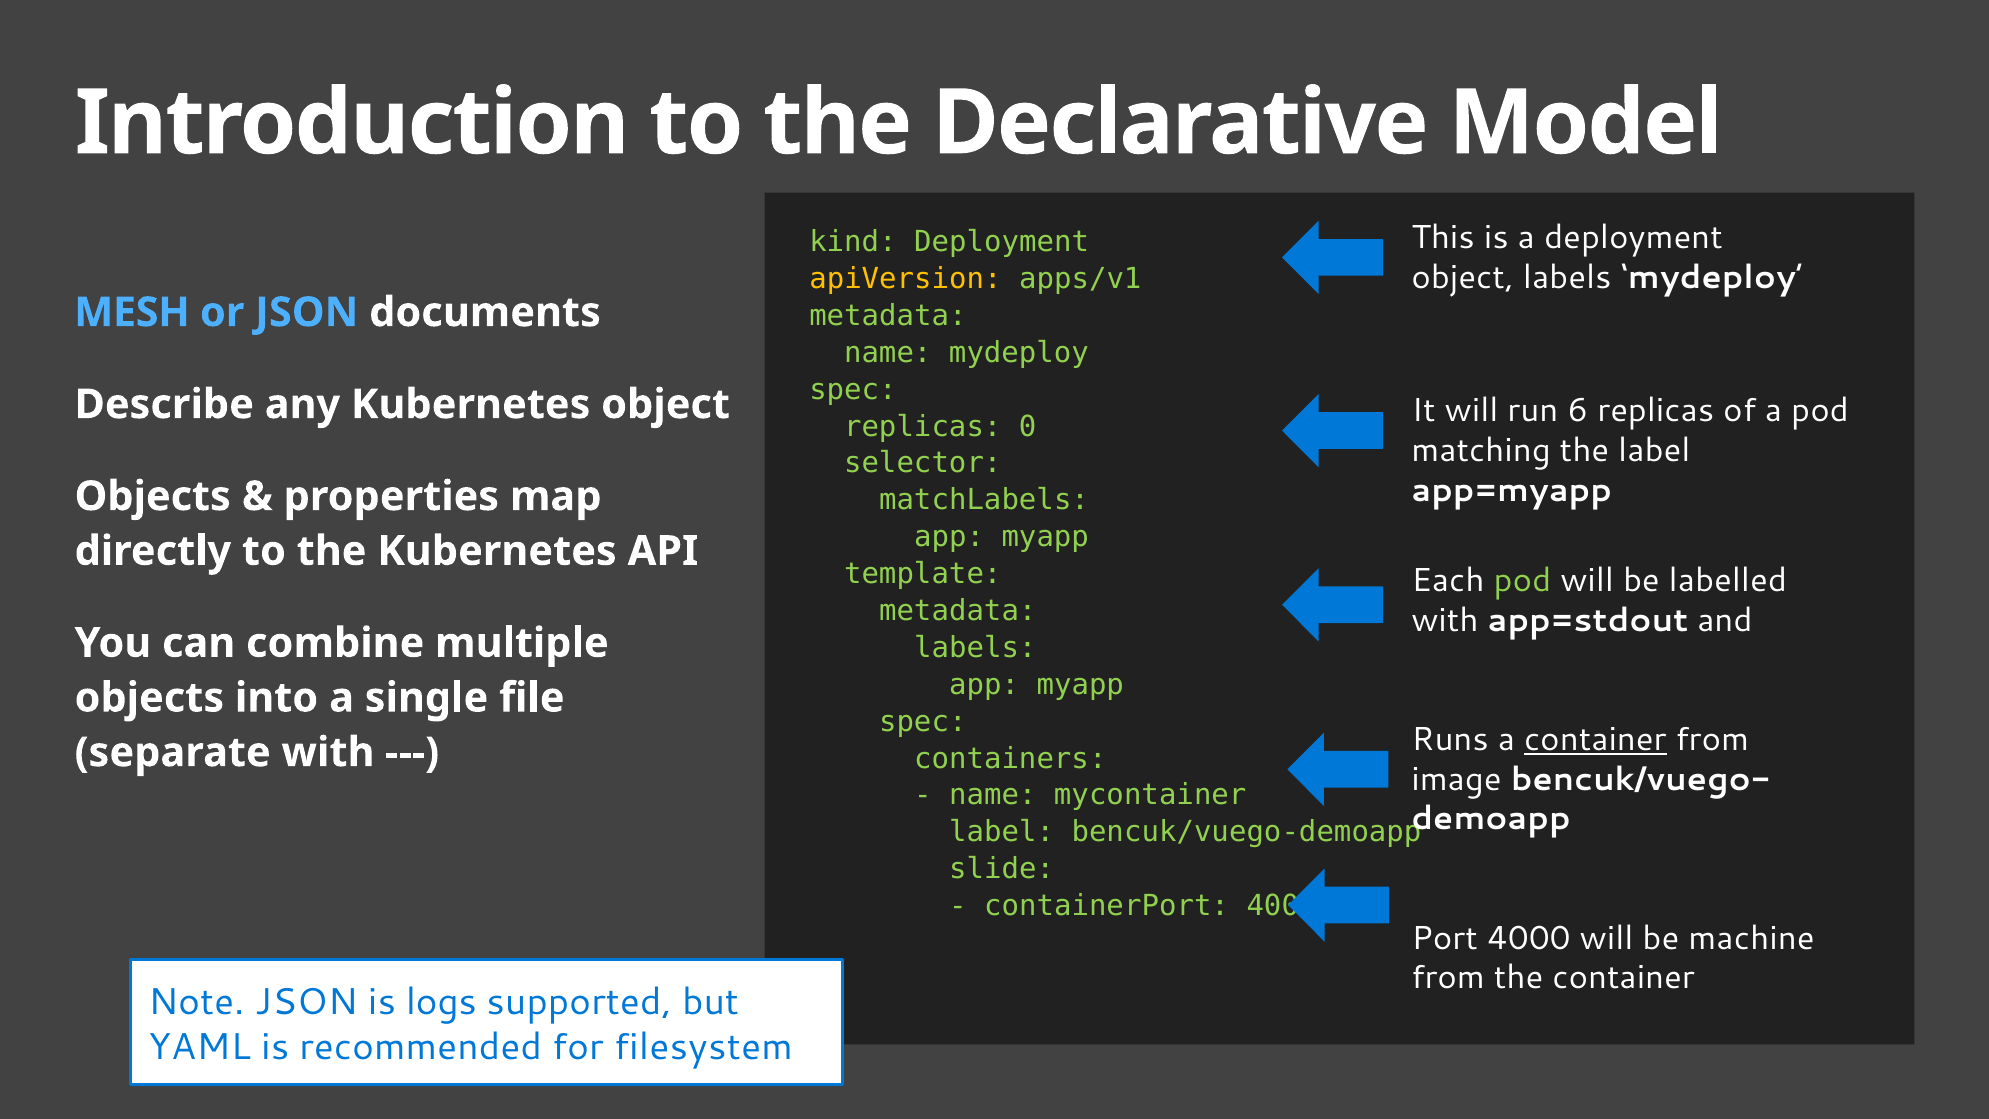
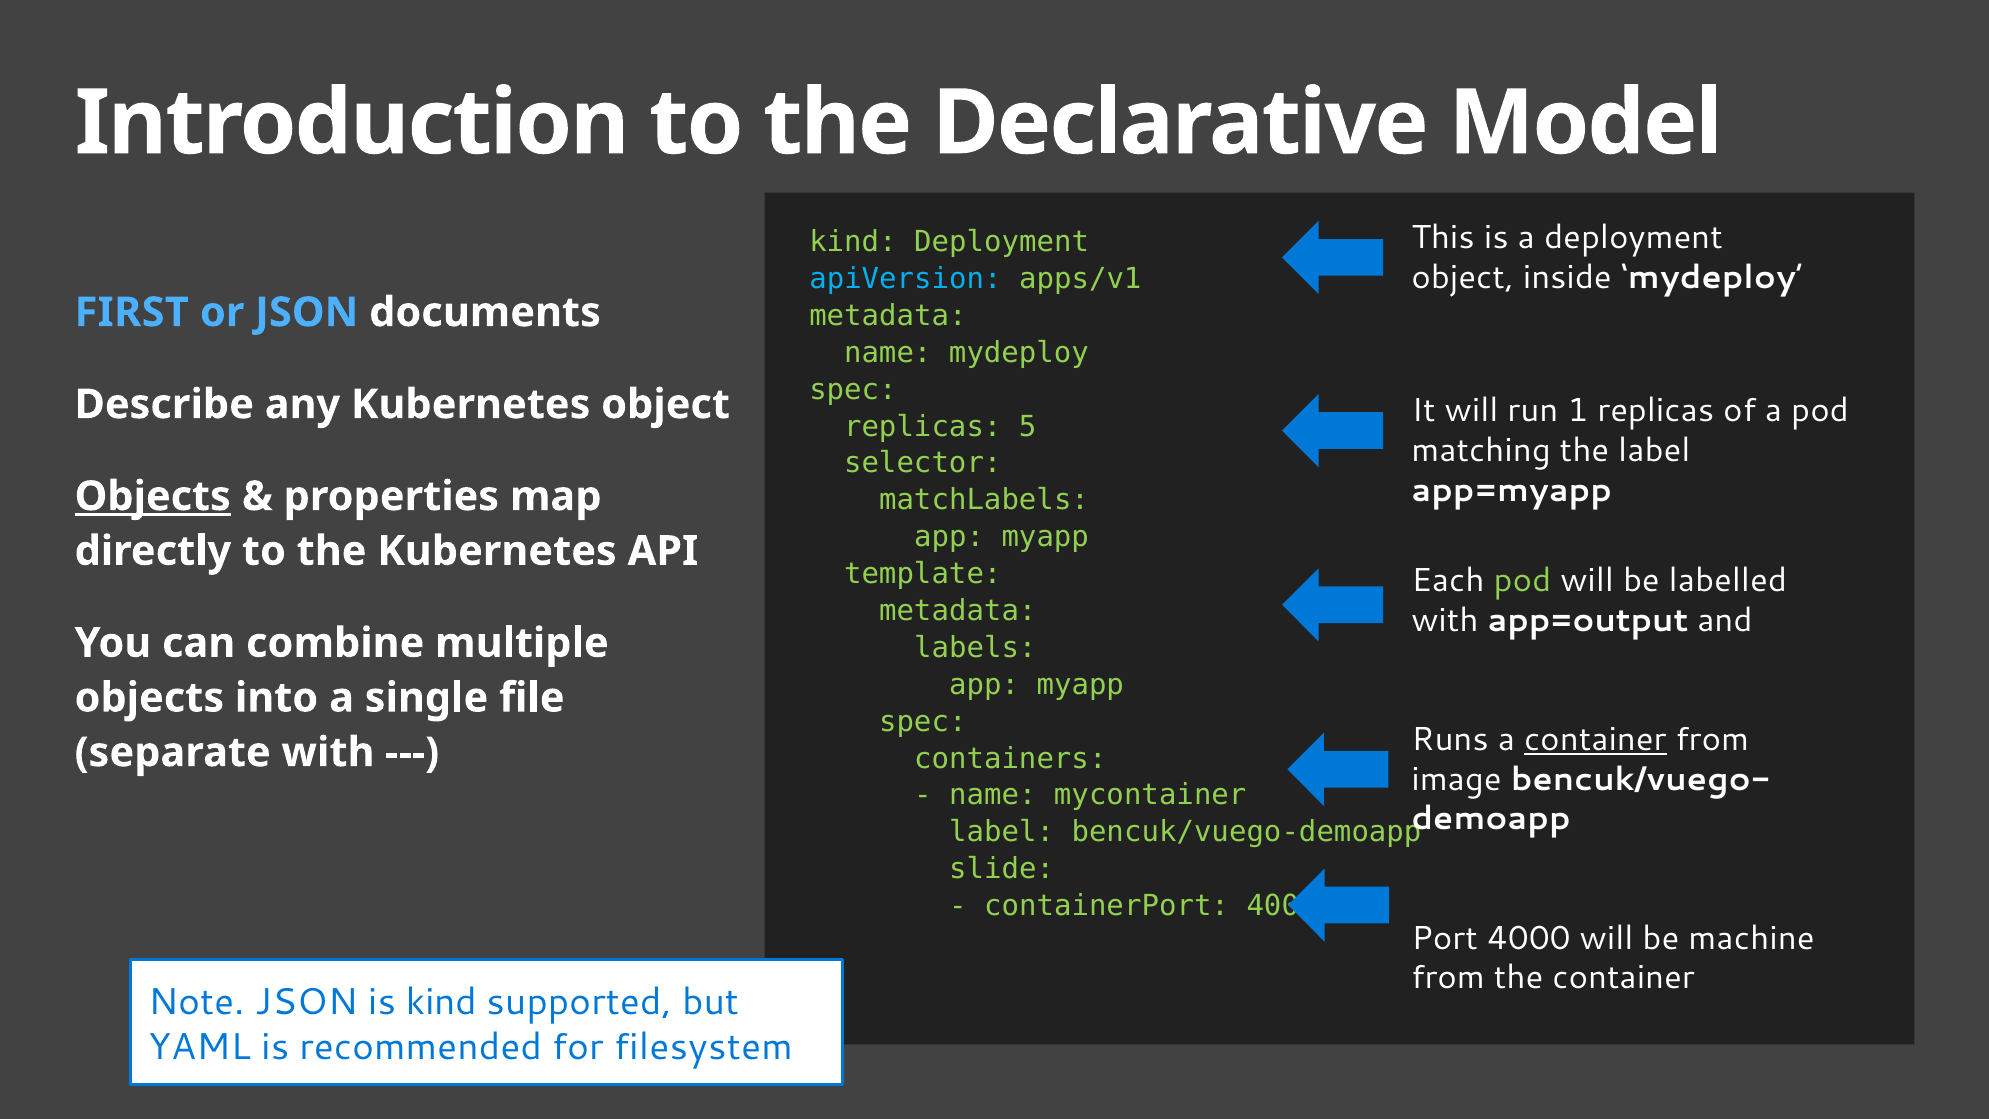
object labels: labels -> inside
apiVersion colour: yellow -> light blue
MESH: MESH -> FIRST
6: 6 -> 1
0: 0 -> 5
Objects at (153, 496) underline: none -> present
app=stdout: app=stdout -> app=output
is logs: logs -> kind
